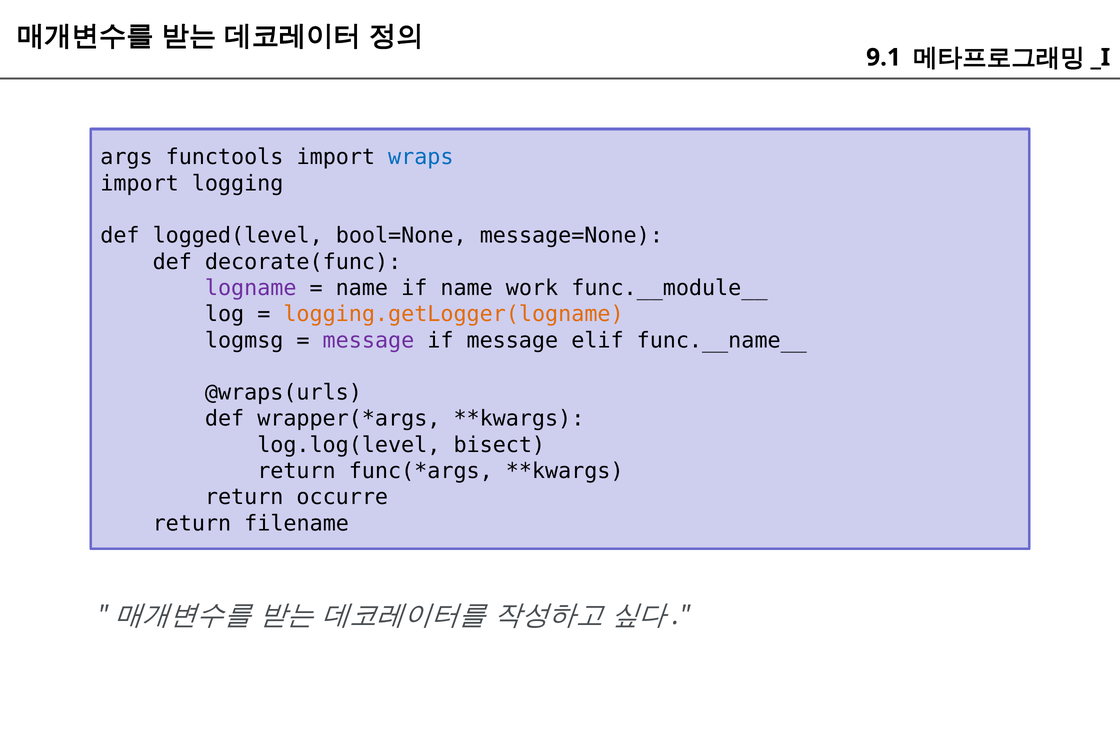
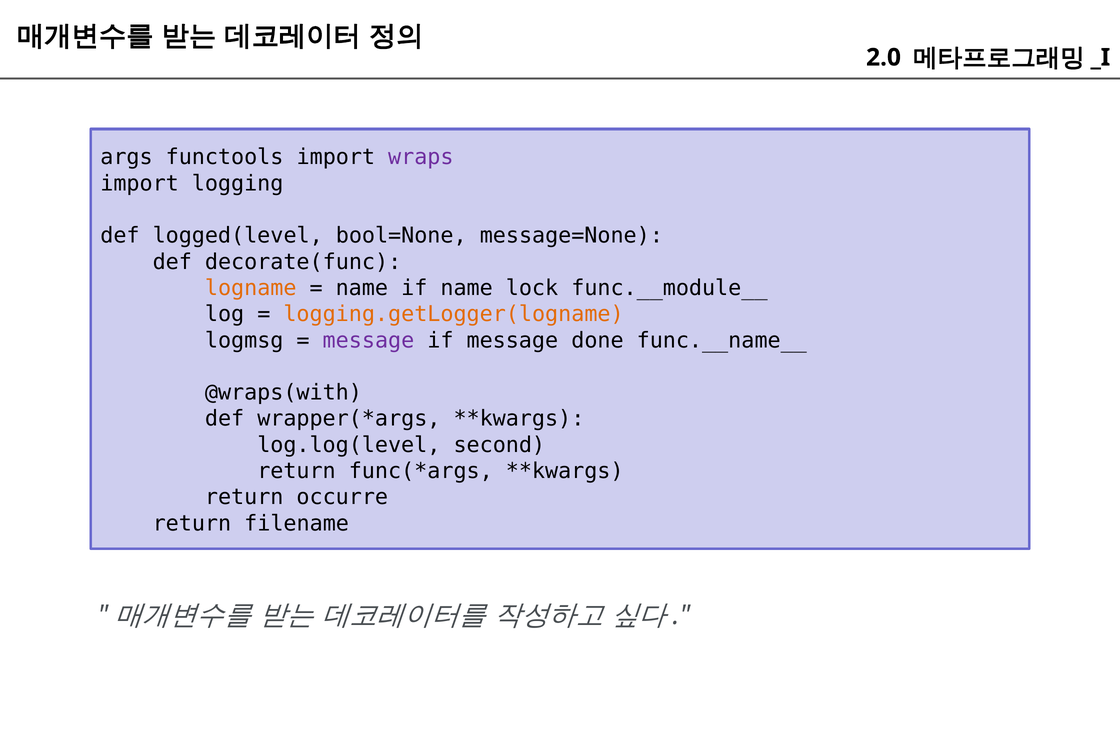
9.1: 9.1 -> 2.0
wraps colour: blue -> purple
logname colour: purple -> orange
work: work -> lock
elif: elif -> done
@wraps(urls: @wraps(urls -> @wraps(with
bisect: bisect -> second
